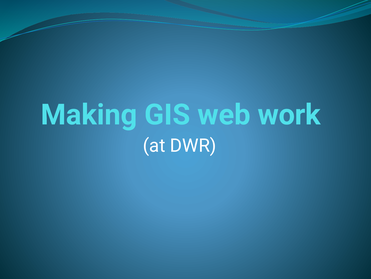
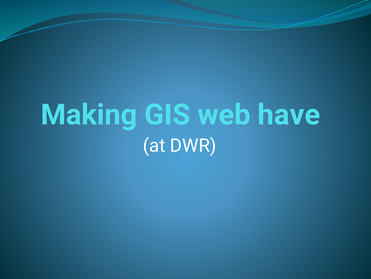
work: work -> have
